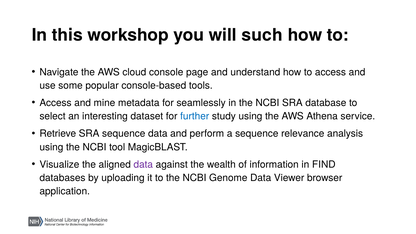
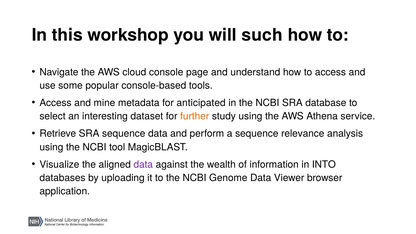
seamlessly: seamlessly -> anticipated
further colour: blue -> orange
FIND: FIND -> INTO
